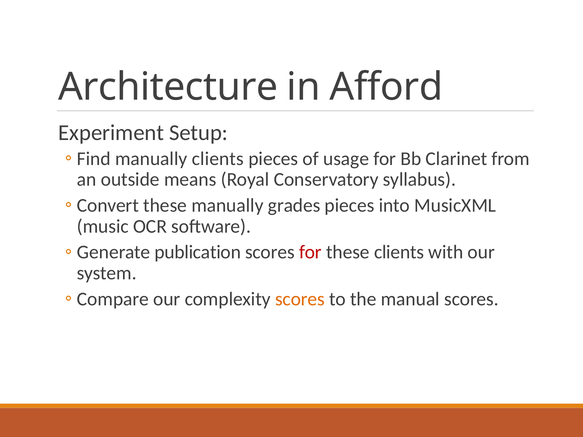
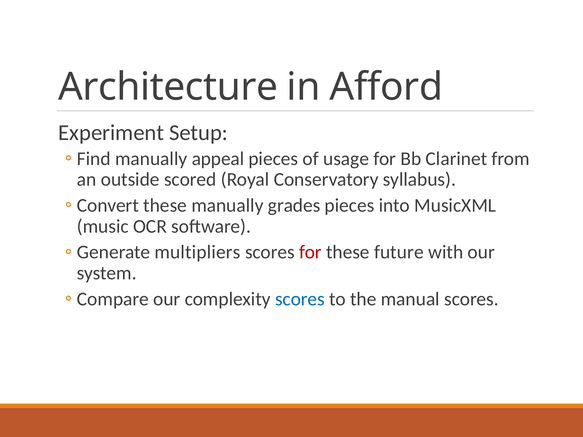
manually clients: clients -> appeal
means: means -> scored
publication: publication -> multipliers
these clients: clients -> future
scores at (300, 299) colour: orange -> blue
